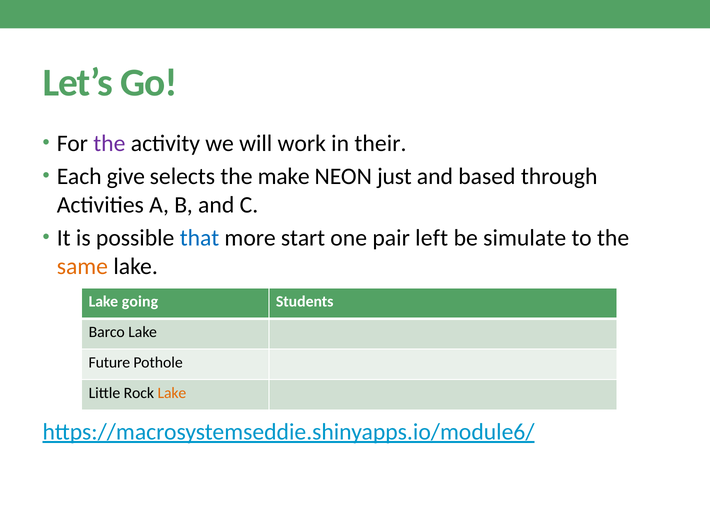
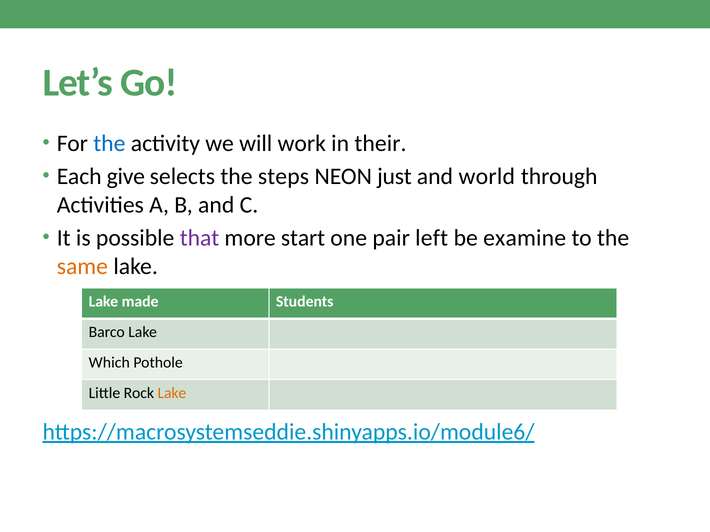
the at (109, 144) colour: purple -> blue
make: make -> steps
based: based -> world
that colour: blue -> purple
simulate: simulate -> examine
going: going -> made
Future: Future -> Which
